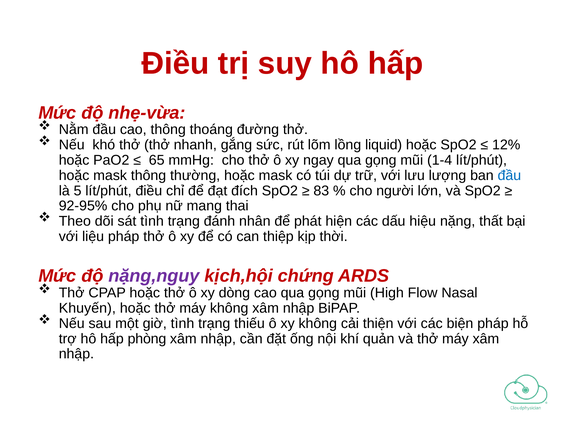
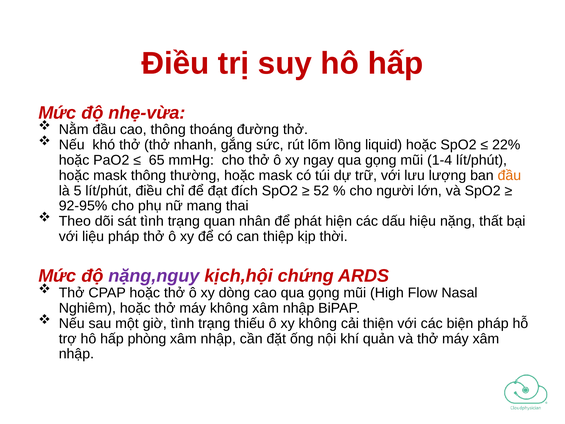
12%: 12% -> 22%
đầu at (509, 175) colour: blue -> orange
83: 83 -> 52
đánh: đánh -> quan
Khuyến: Khuyến -> Nghiêm
